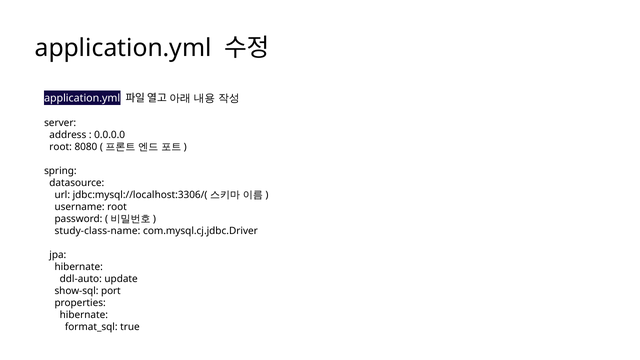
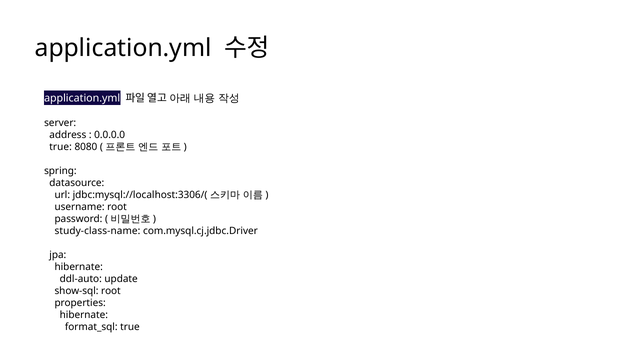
root at (61, 147): root -> true
show-sql port: port -> root
